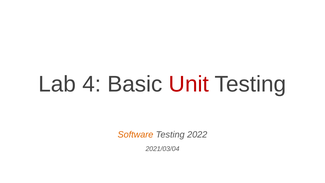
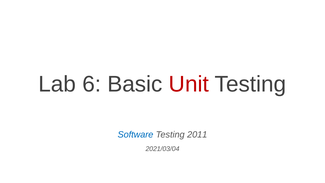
4: 4 -> 6
Software colour: orange -> blue
2022: 2022 -> 2011
